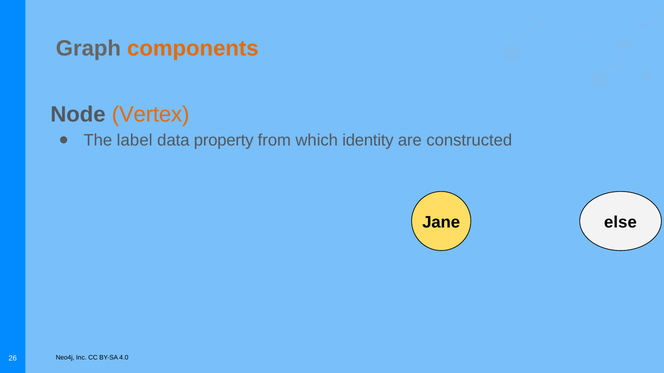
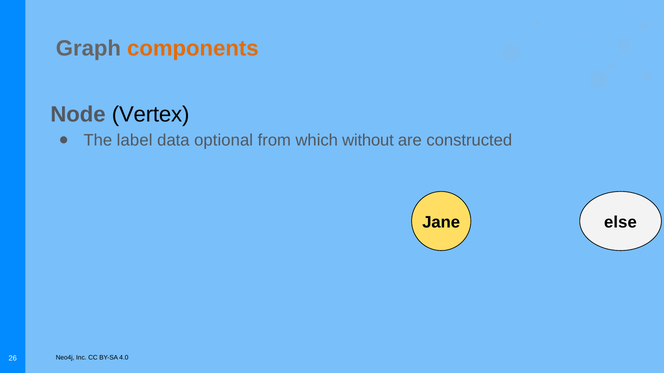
Vertex colour: orange -> black
property: property -> optional
identity: identity -> without
